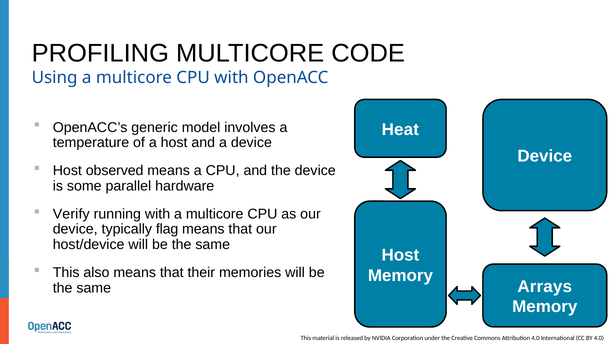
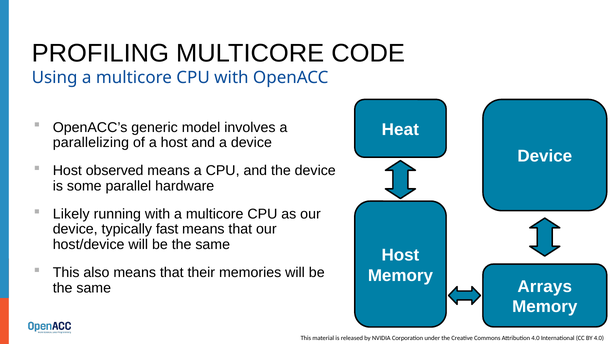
temperature: temperature -> parallelizing
Verify: Verify -> Likely
flag: flag -> fast
